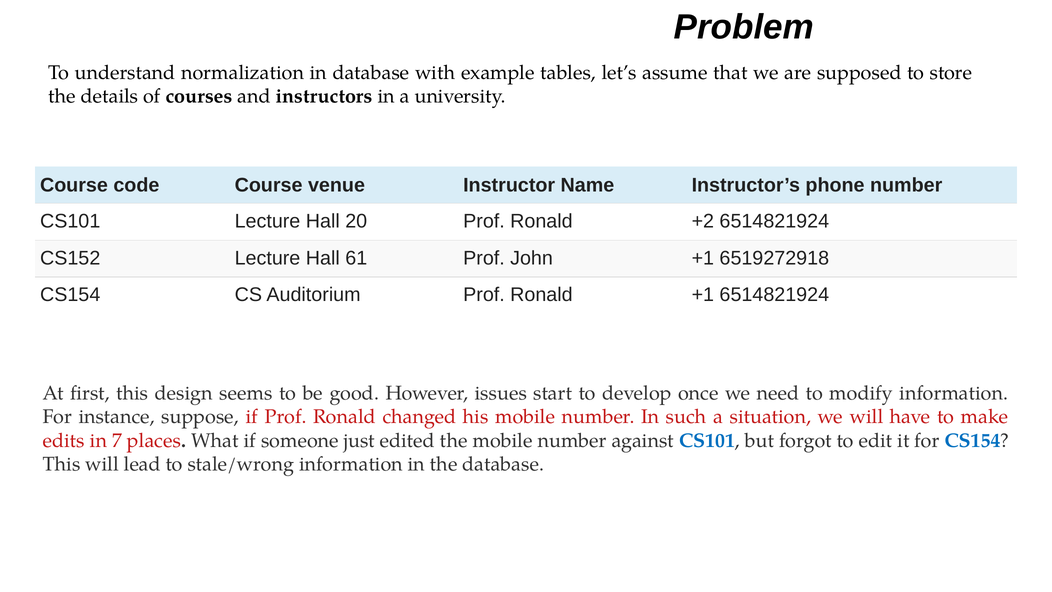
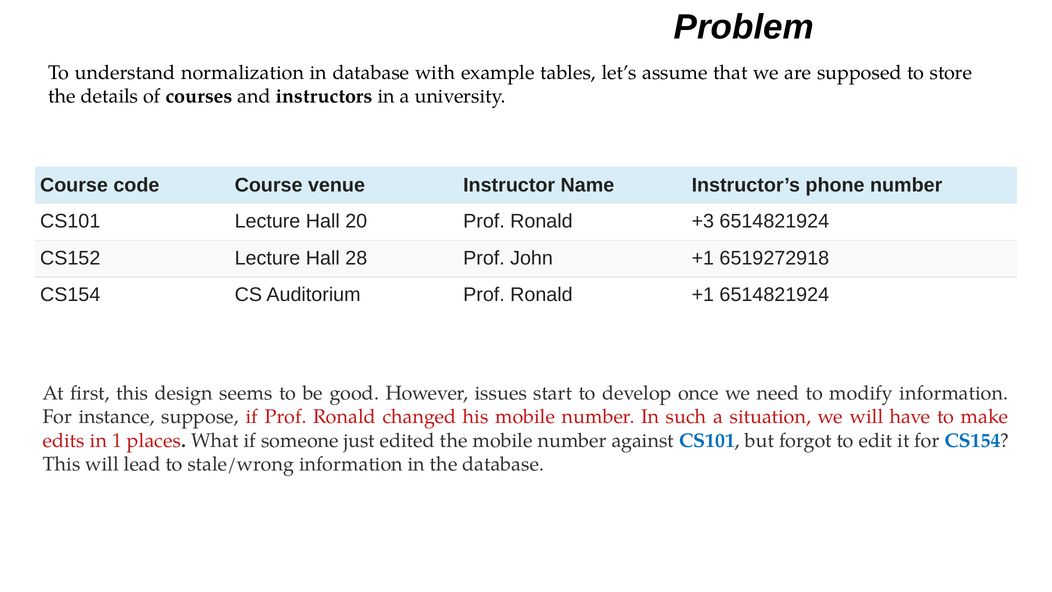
+2: +2 -> +3
61: 61 -> 28
7: 7 -> 1
